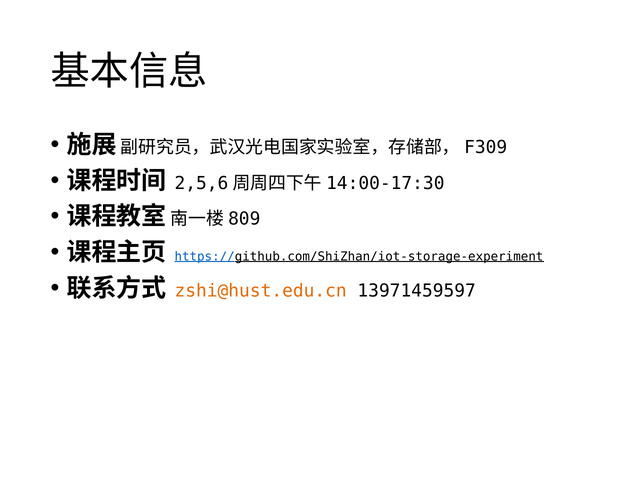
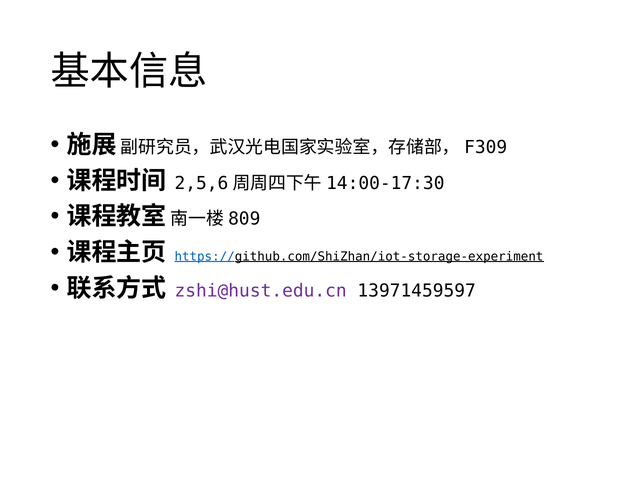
zshi@hust.edu.cn colour: orange -> purple
